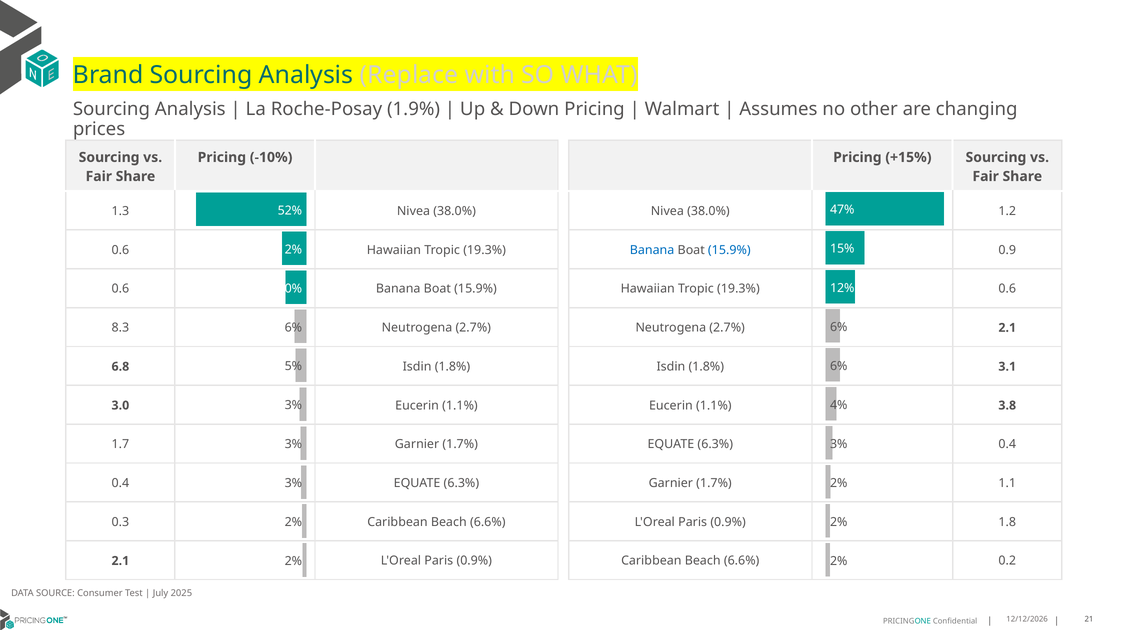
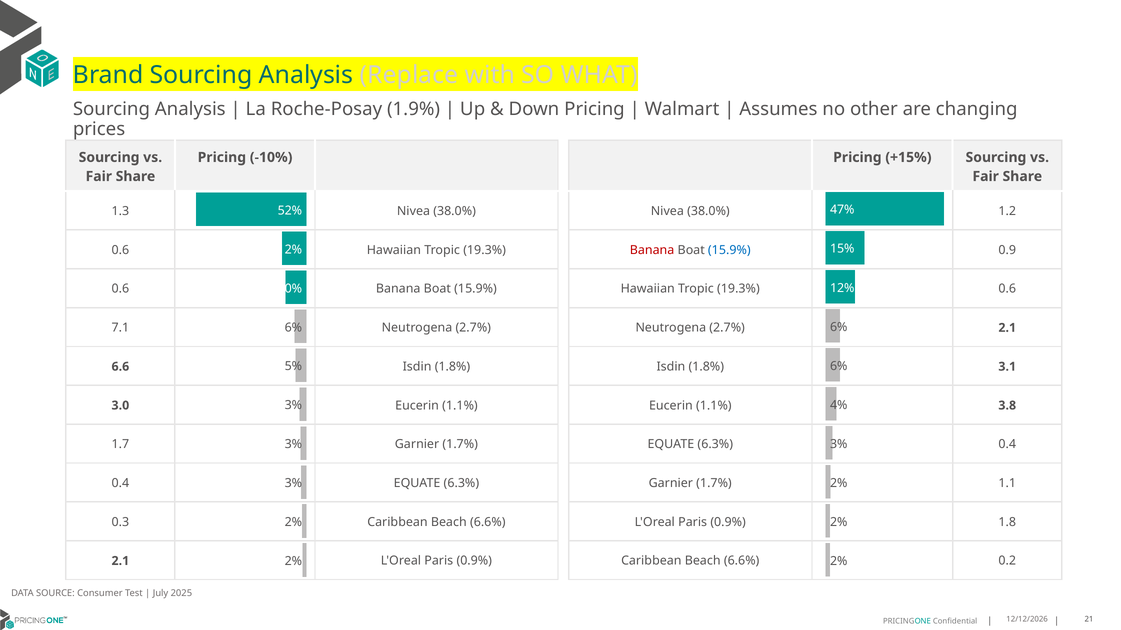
Banana at (652, 250) colour: blue -> red
8.3: 8.3 -> 7.1
6.8: 6.8 -> 6.6
